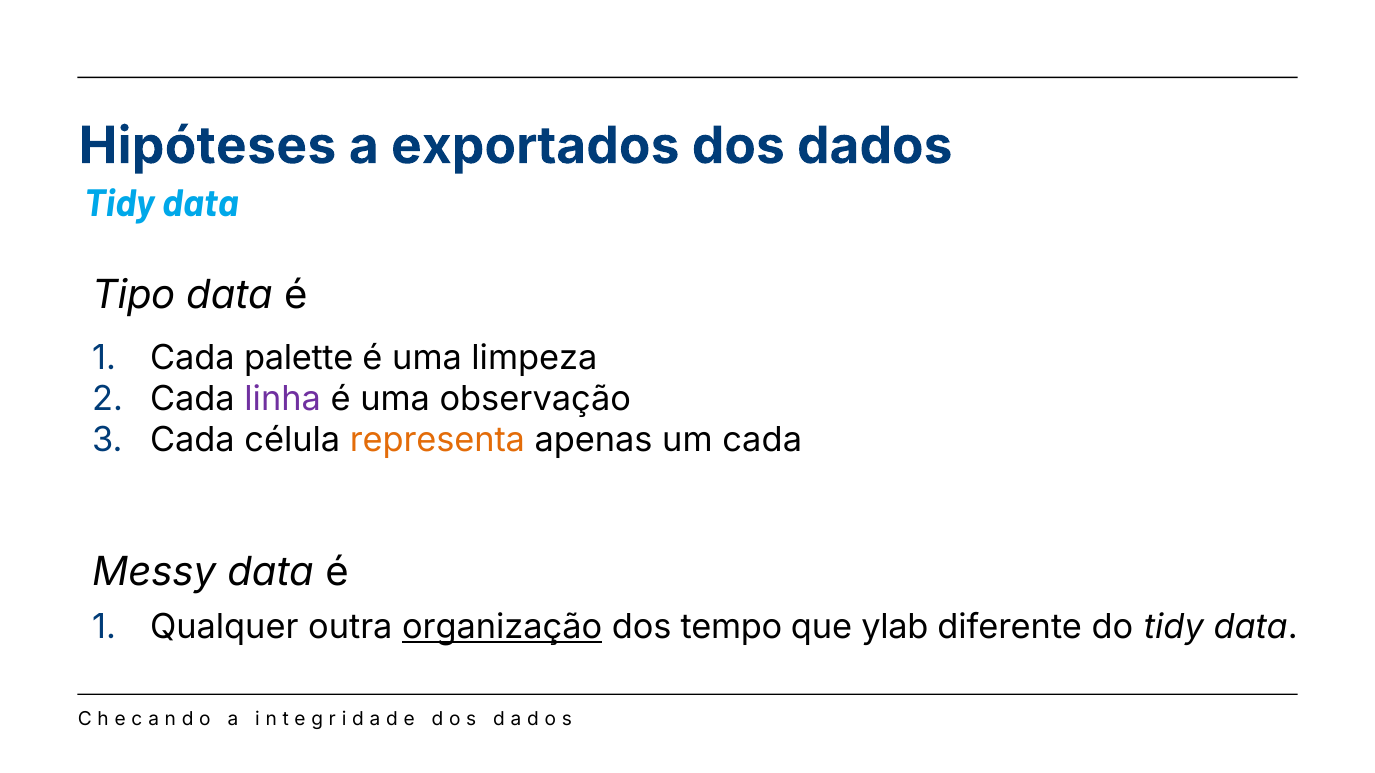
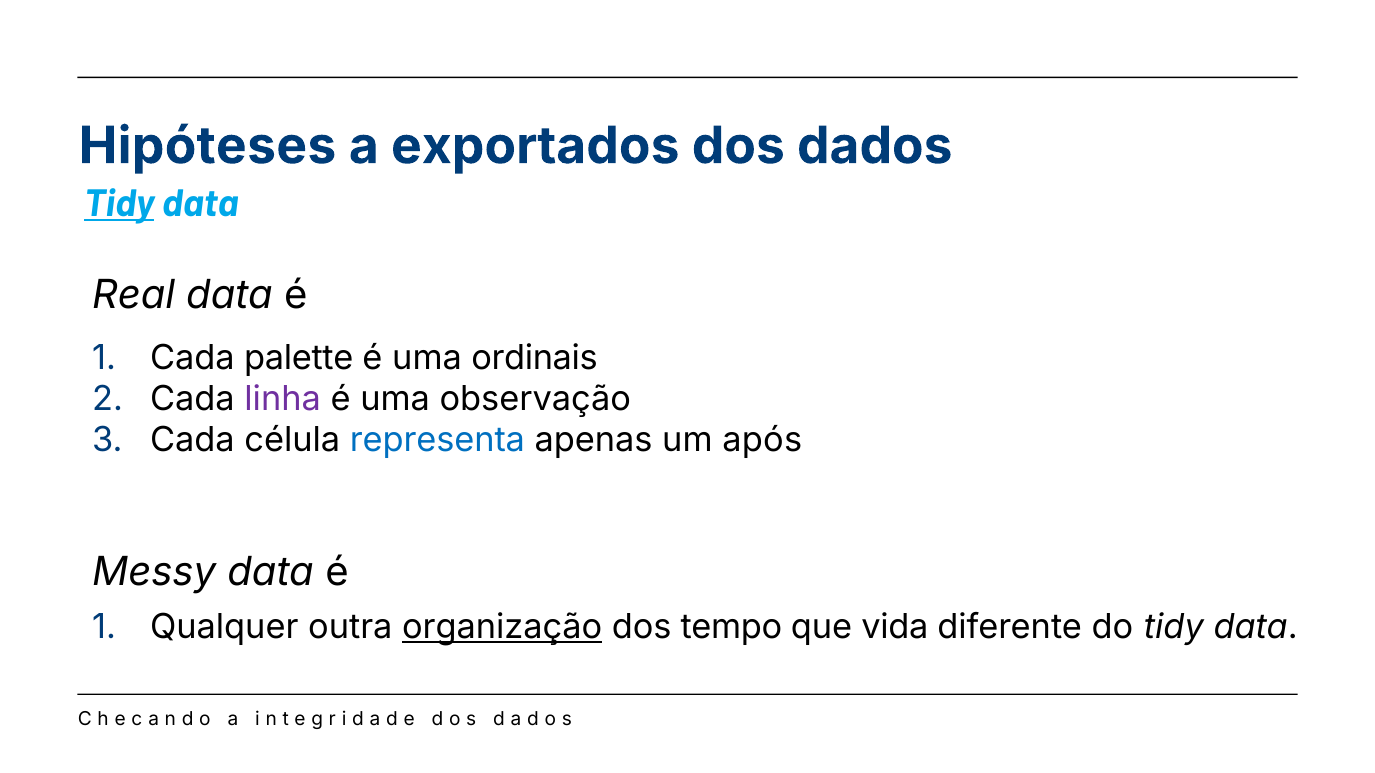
Tidy at (119, 204) underline: none -> present
Tipo: Tipo -> Real
limpeza: limpeza -> ordinais
representa colour: orange -> blue
um cada: cada -> após
ylab: ylab -> vida
